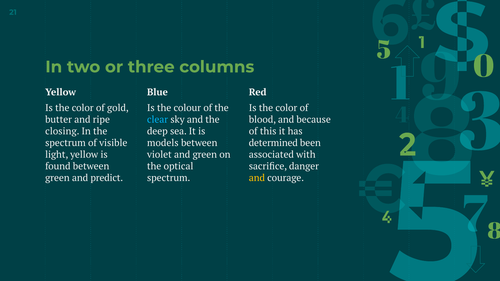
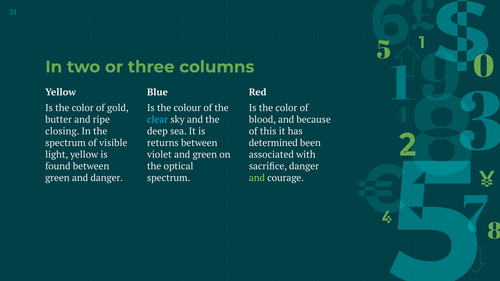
models: models -> returns
and predict: predict -> danger
and at (257, 178) colour: yellow -> light green
